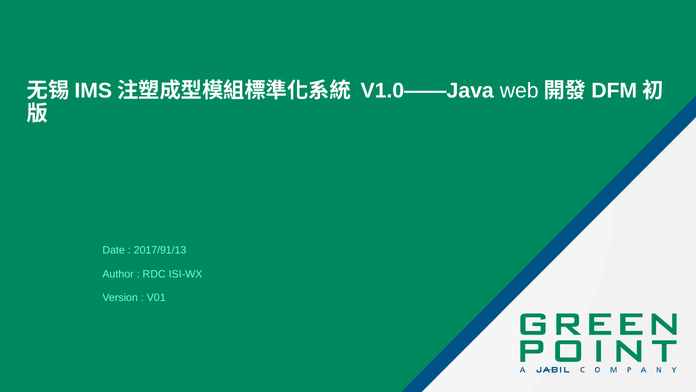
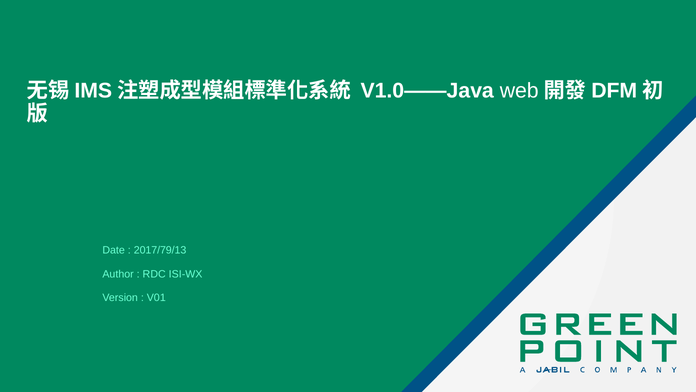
2017/91/13: 2017/91/13 -> 2017/79/13
